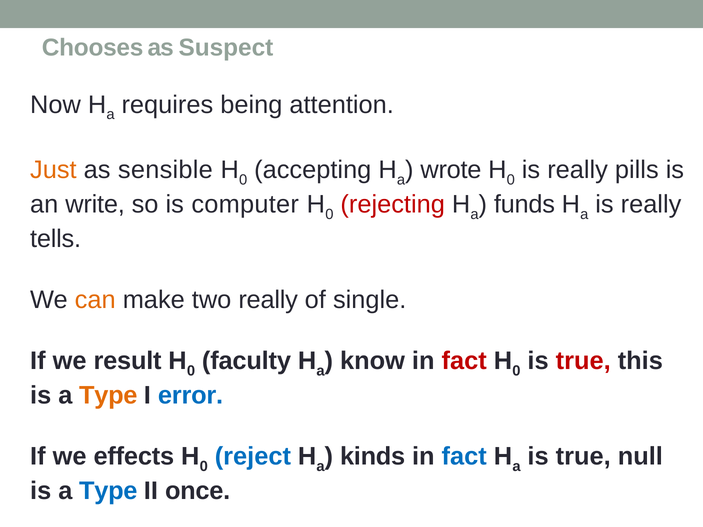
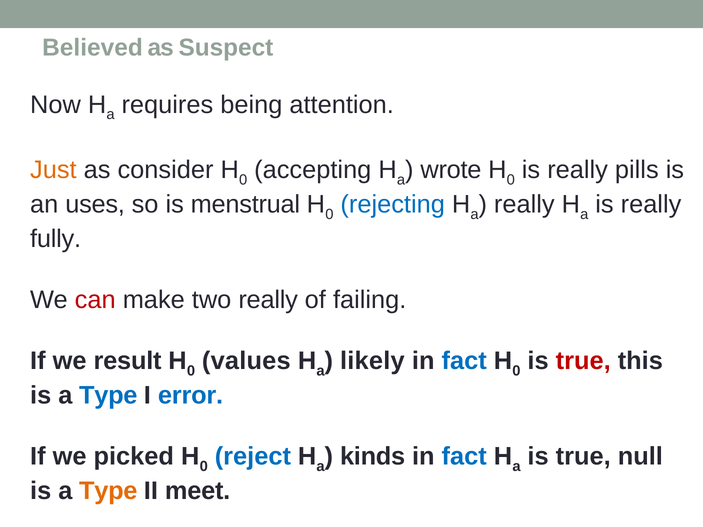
Chooses: Chooses -> Believed
sensible: sensible -> consider
write: write -> uses
computer: computer -> menstrual
rejecting colour: red -> blue
funds at (524, 205): funds -> really
tells: tells -> fully
can colour: orange -> red
single: single -> failing
faculty: faculty -> values
know: know -> likely
fact at (464, 361) colour: red -> blue
Type at (108, 396) colour: orange -> blue
effects: effects -> picked
Type at (108, 491) colour: blue -> orange
once: once -> meet
